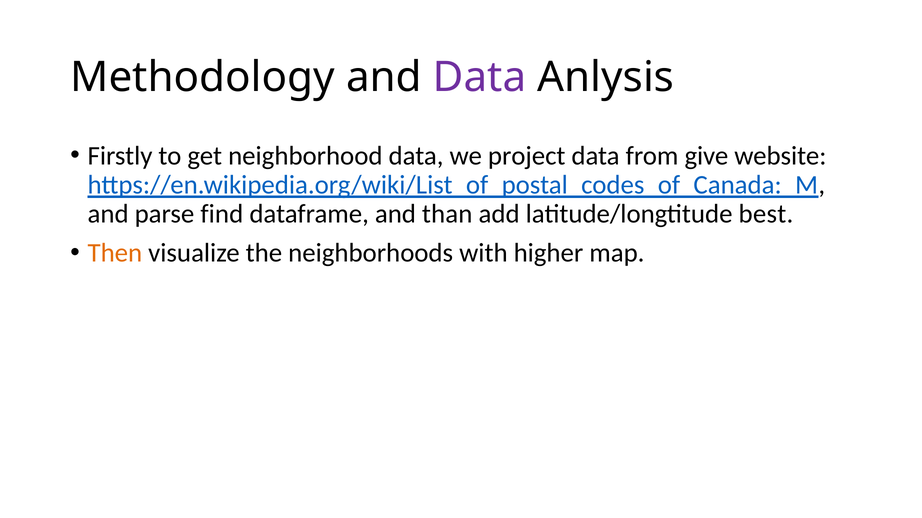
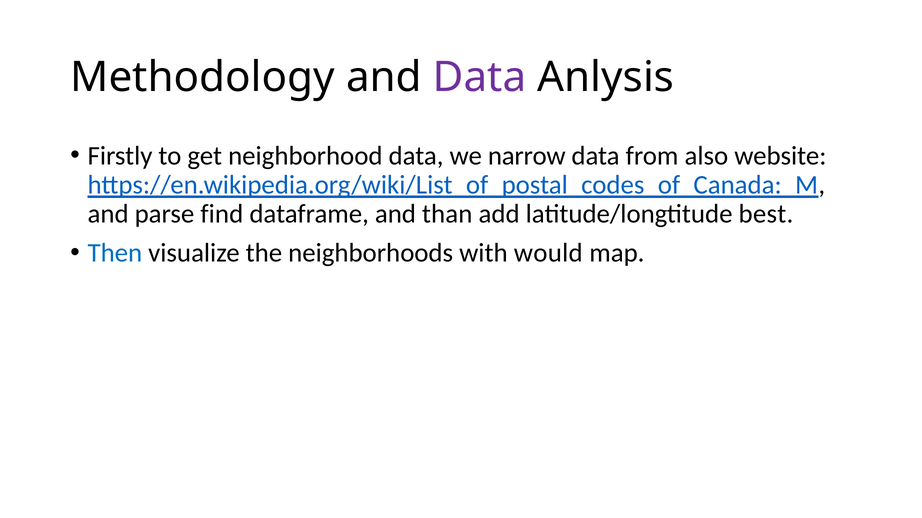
project: project -> narrow
give: give -> also
Then colour: orange -> blue
higher: higher -> would
